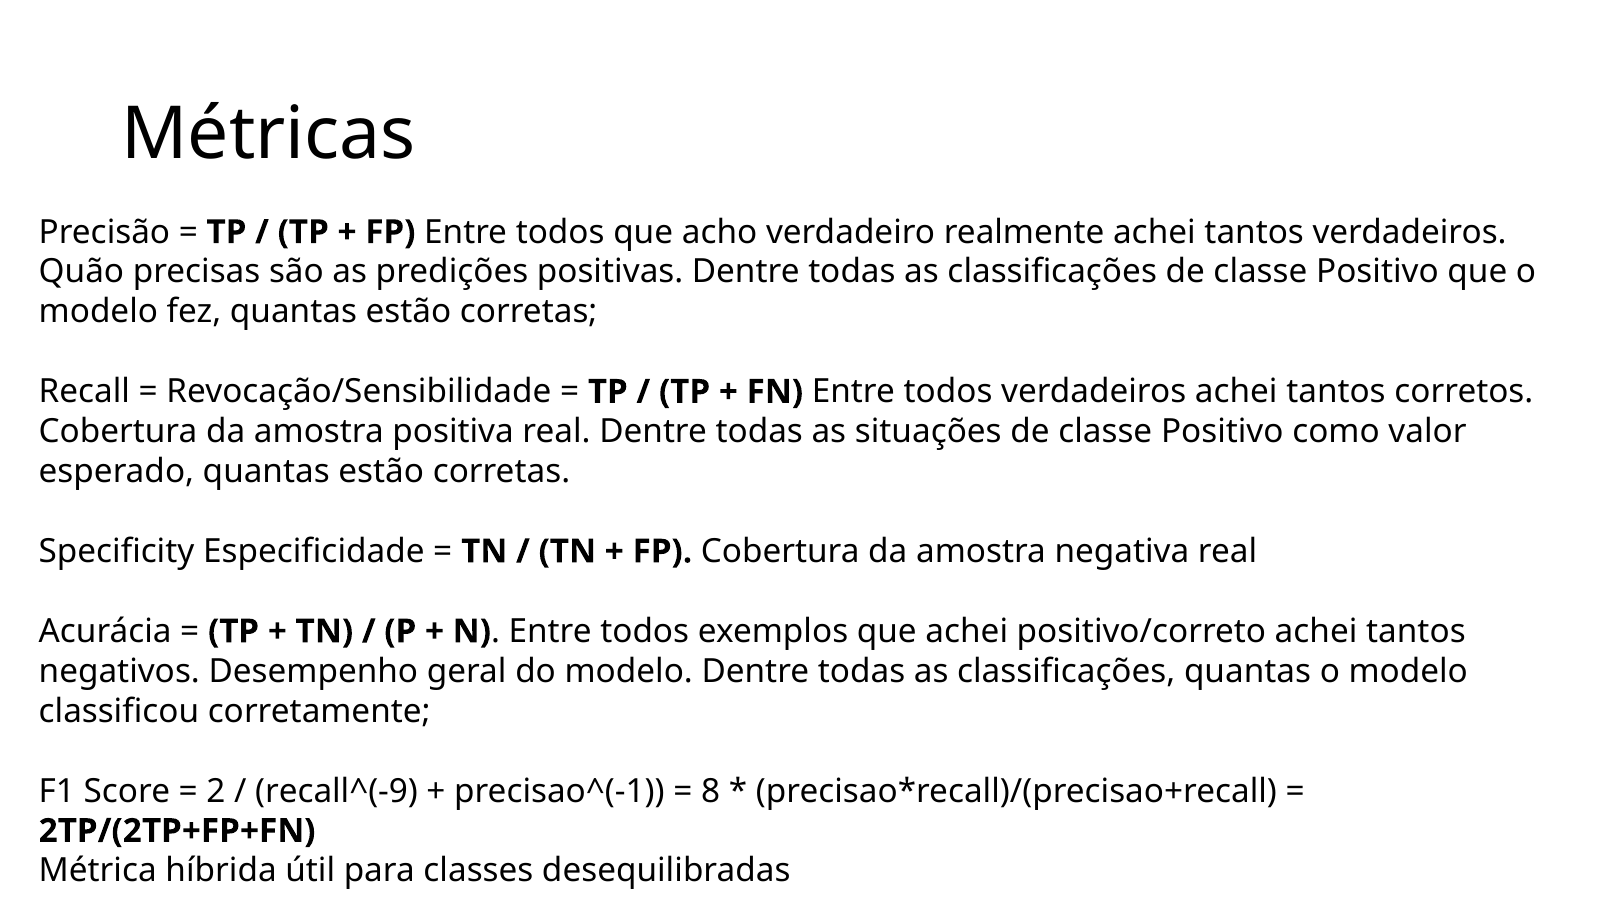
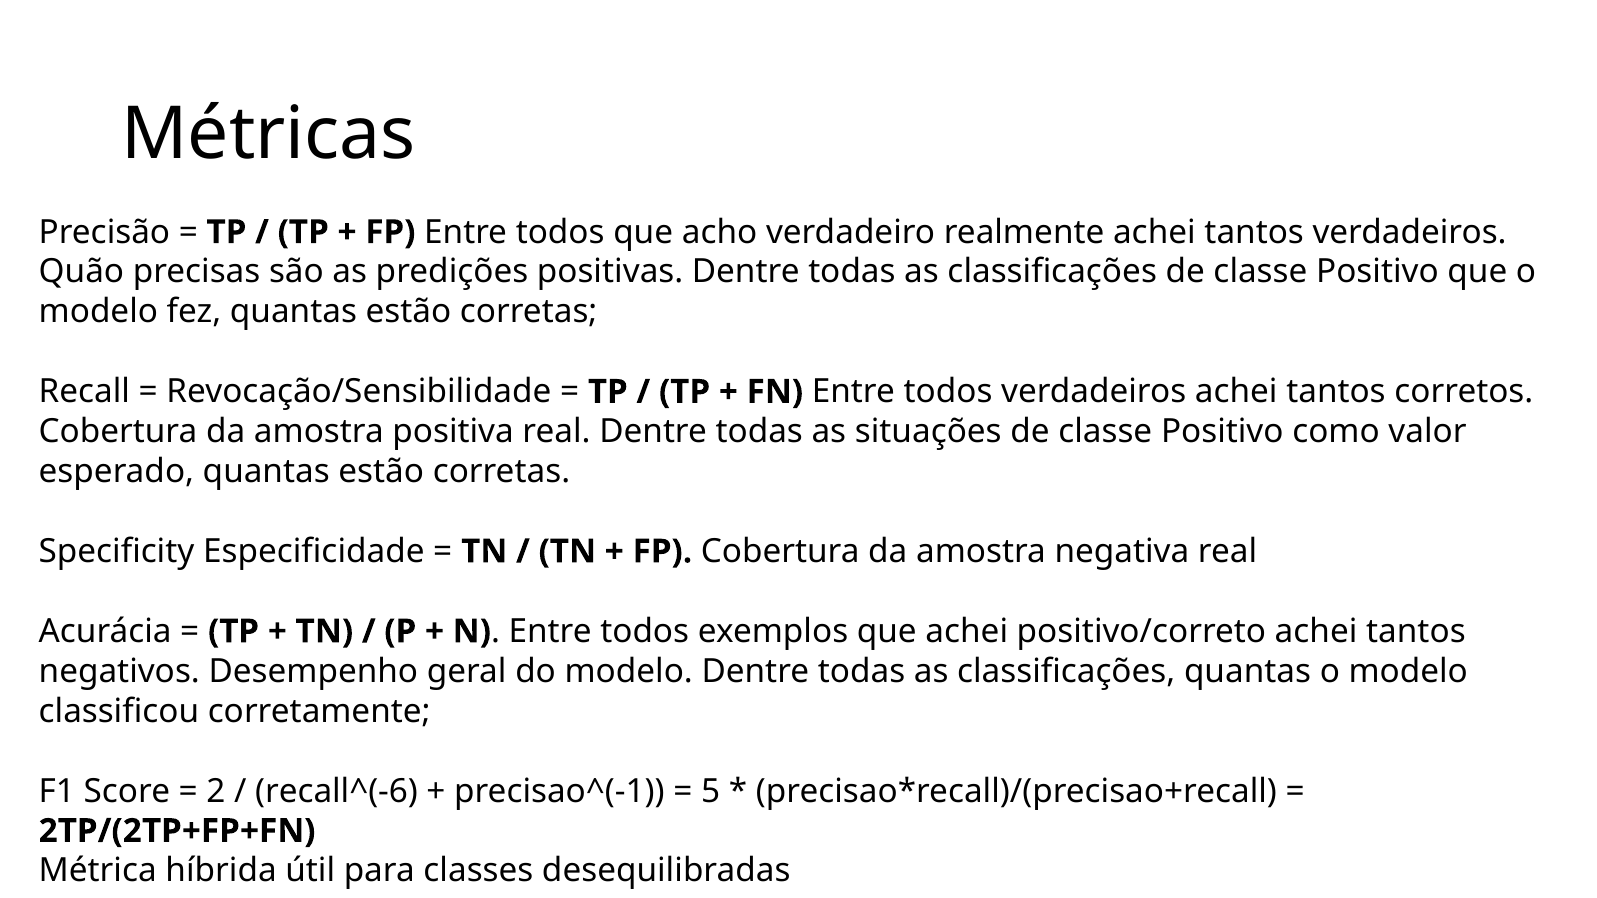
recall^(-9: recall^(-9 -> recall^(-6
8: 8 -> 5
